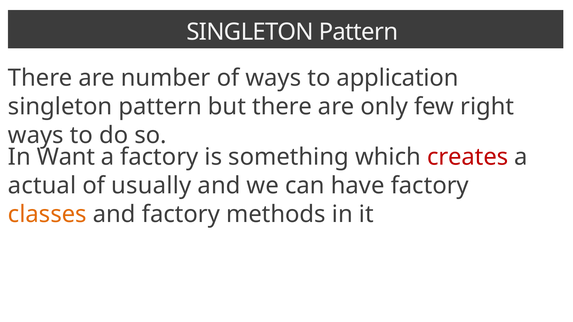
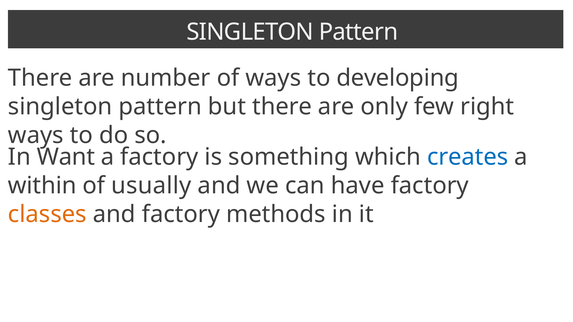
application: application -> developing
creates colour: red -> blue
actual: actual -> within
